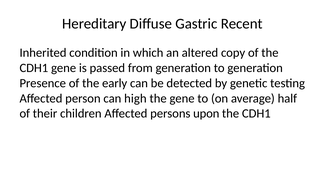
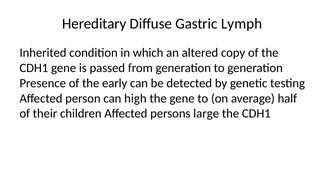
Recent: Recent -> Lymph
upon: upon -> large
